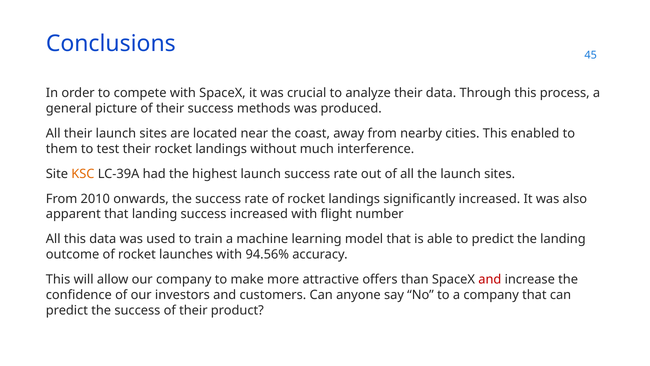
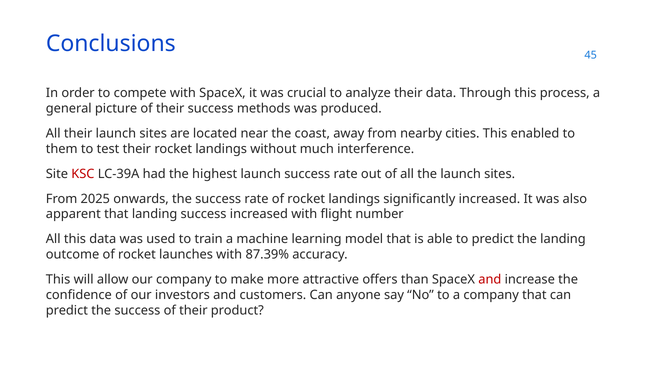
KSC colour: orange -> red
2010: 2010 -> 2025
94.56%: 94.56% -> 87.39%
